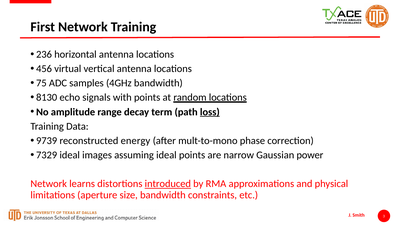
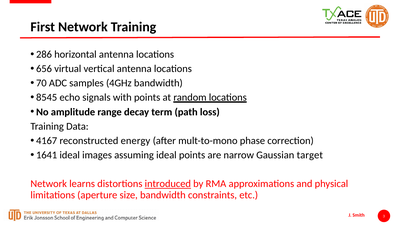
236: 236 -> 286
456: 456 -> 656
75: 75 -> 70
8130: 8130 -> 8545
loss underline: present -> none
9739: 9739 -> 4167
7329: 7329 -> 1641
power: power -> target
